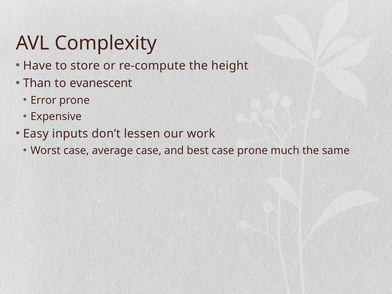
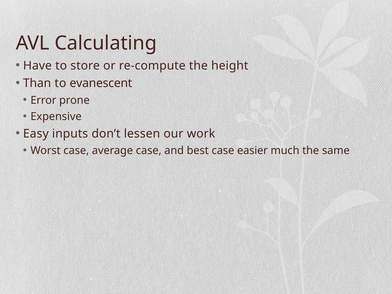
Complexity: Complexity -> Calculating
case prone: prone -> easier
